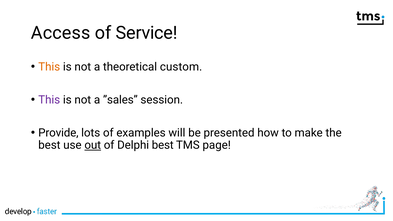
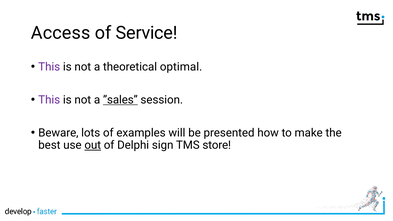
This at (49, 67) colour: orange -> purple
custom: custom -> optimal
”sales underline: none -> present
Provide: Provide -> Beware
Delphi best: best -> sign
page: page -> store
